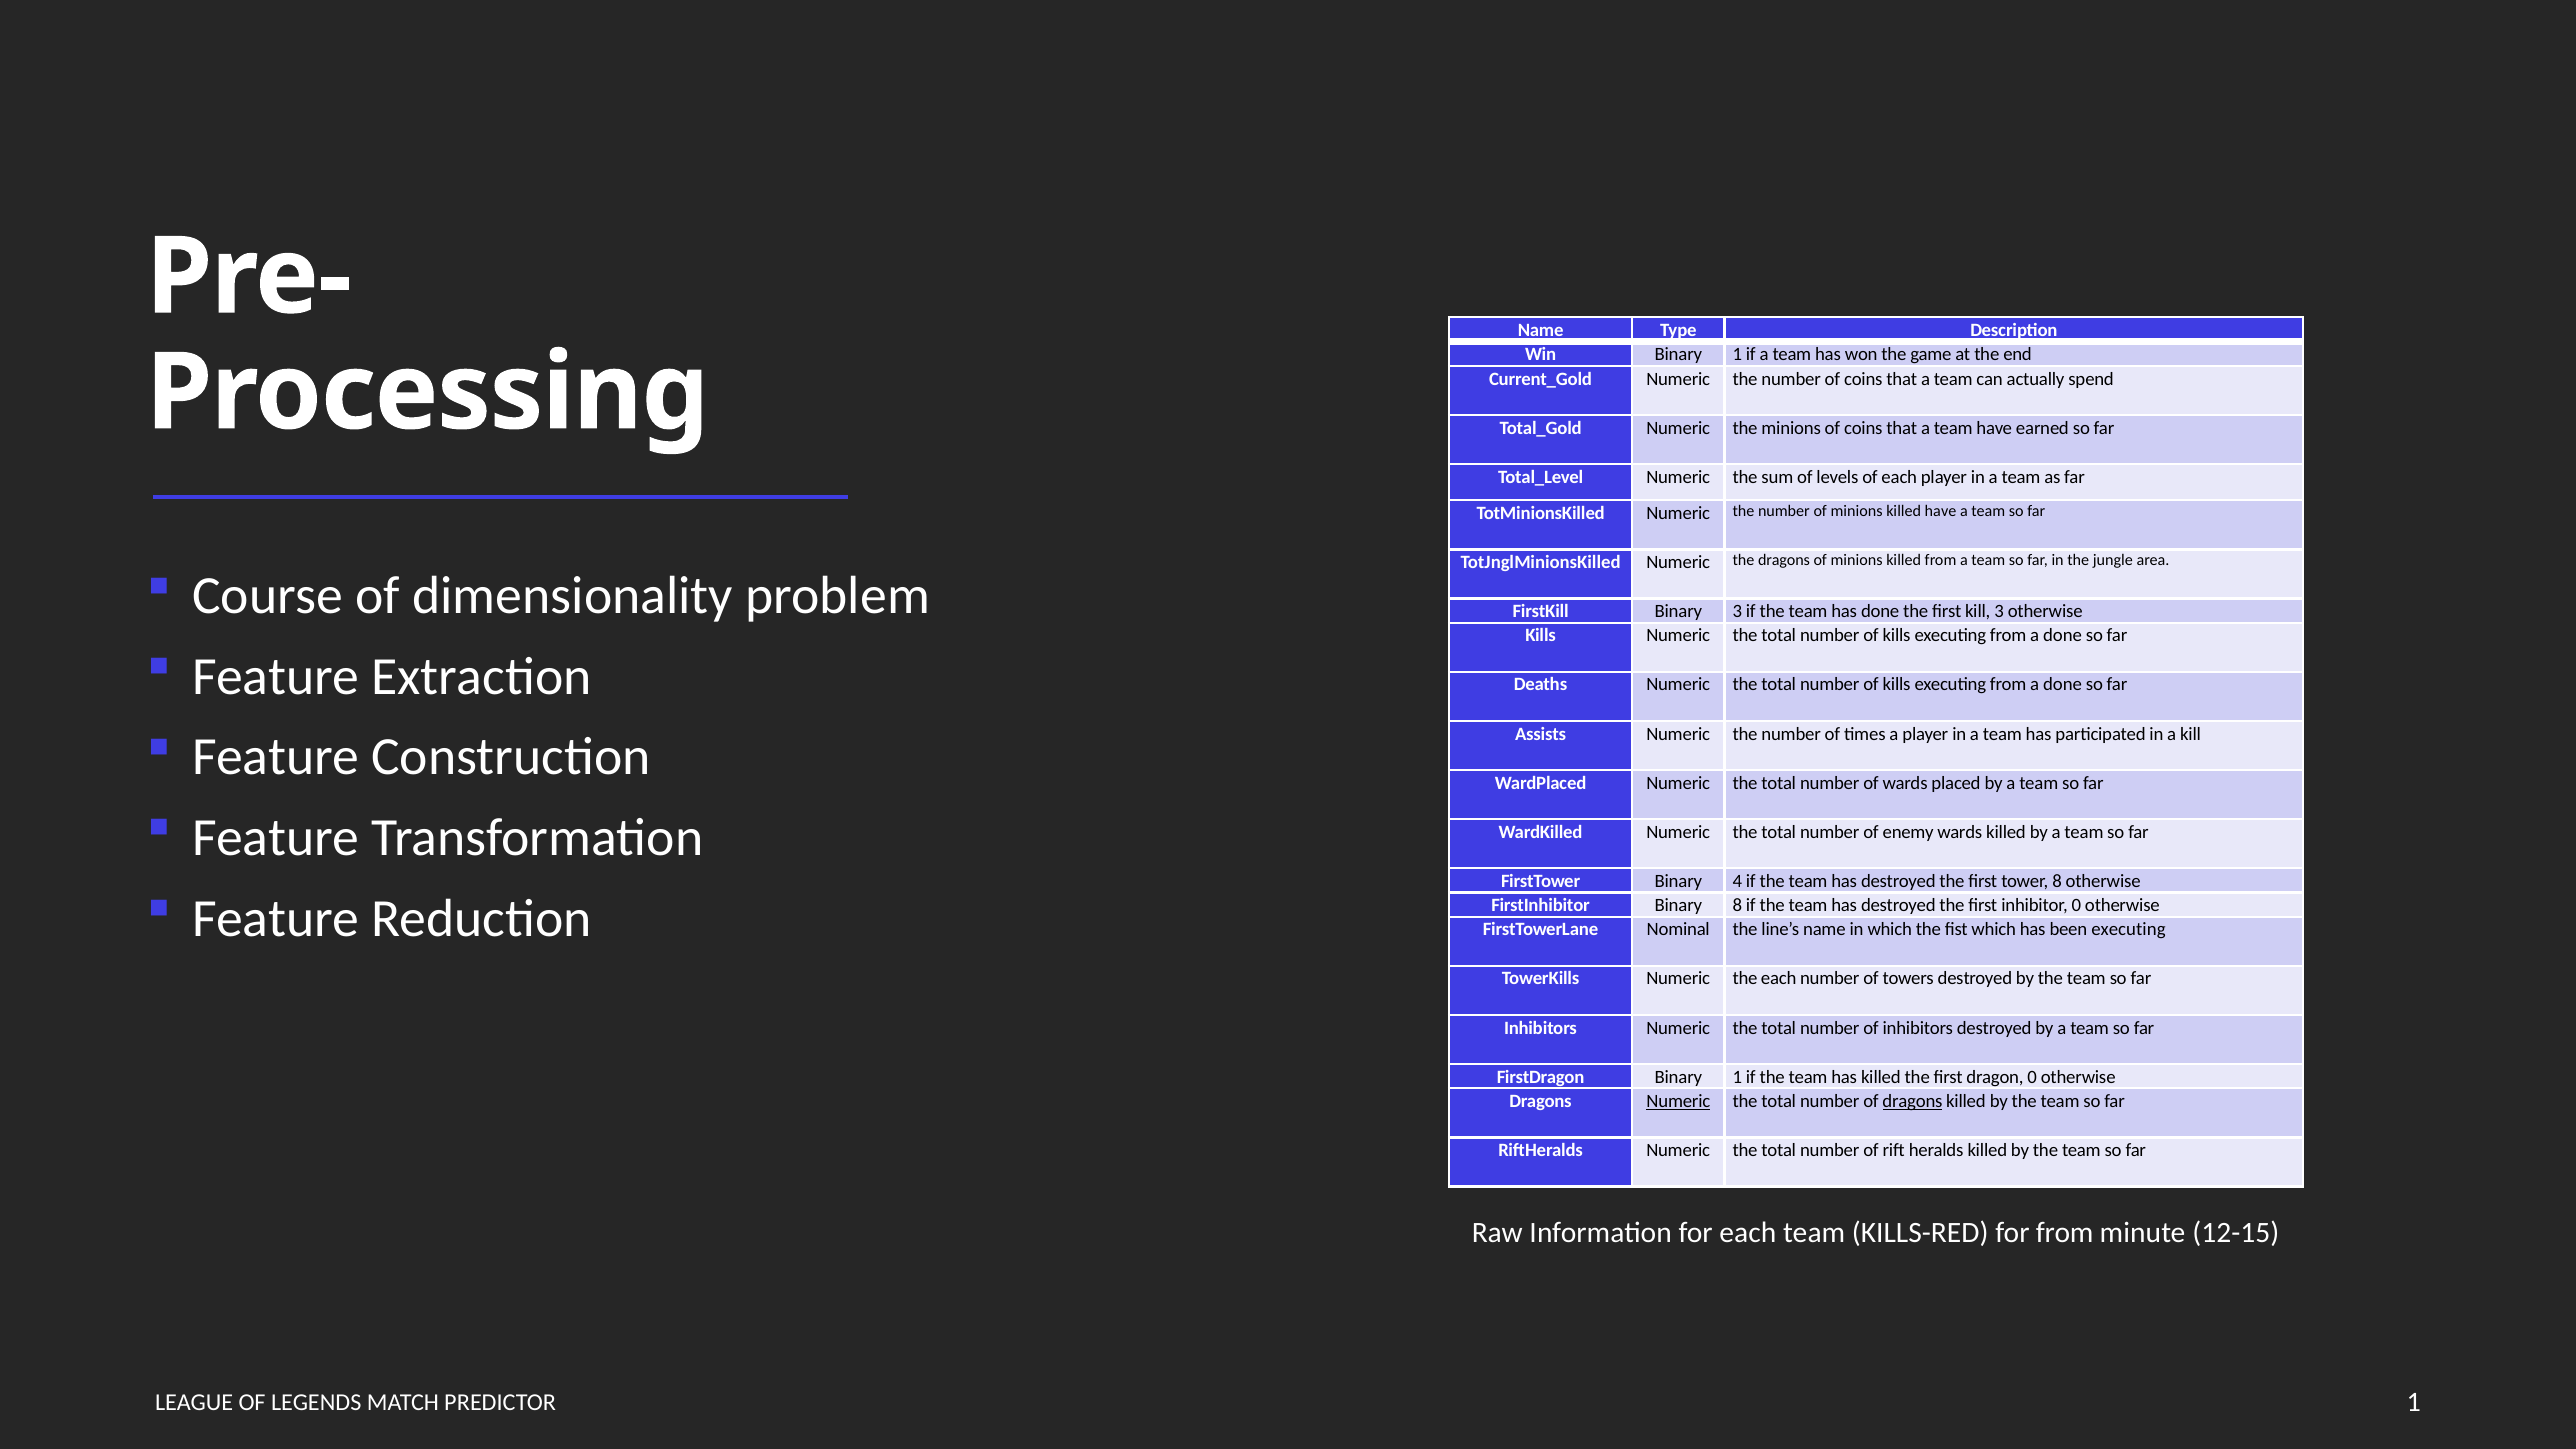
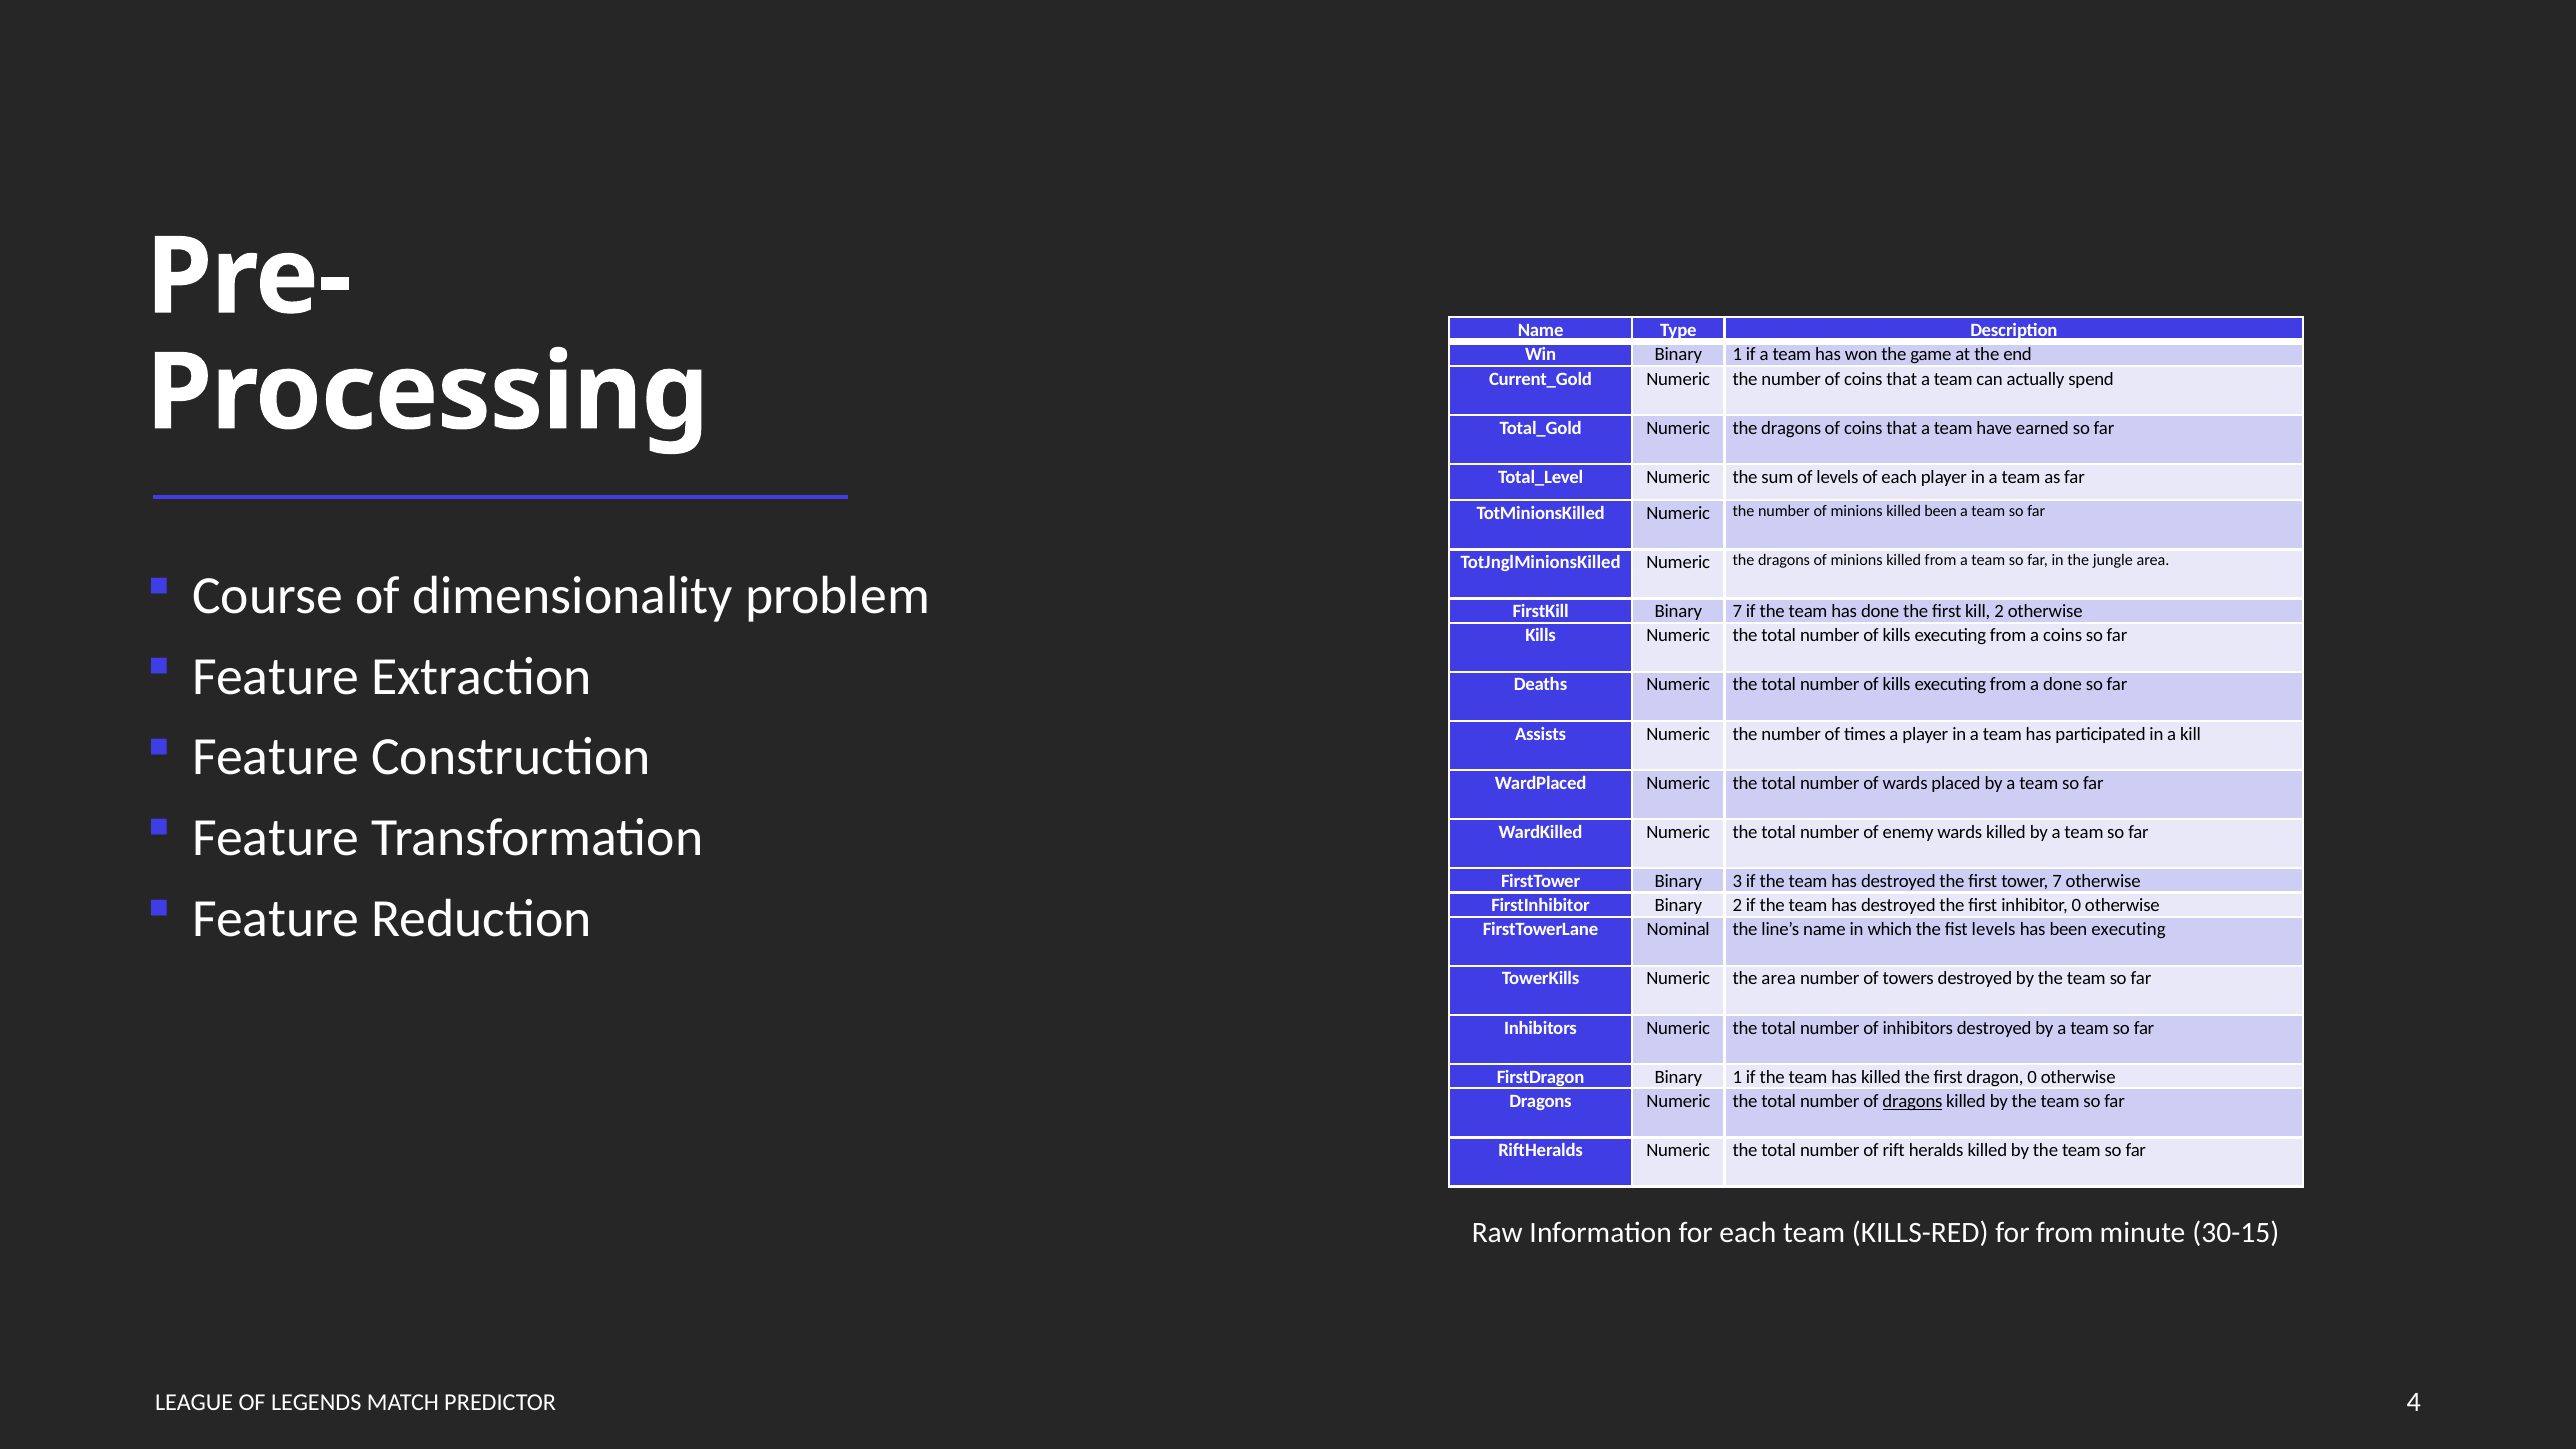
minions at (1791, 428): minions -> dragons
killed have: have -> been
Binary 3: 3 -> 7
kill 3: 3 -> 2
done at (2063, 636): done -> coins
4: 4 -> 3
tower 8: 8 -> 7
Binary 8: 8 -> 2
fist which: which -> levels
the each: each -> area
Numeric at (1678, 1101) underline: present -> none
12-15: 12-15 -> 30-15
PREDICTOR 1: 1 -> 4
